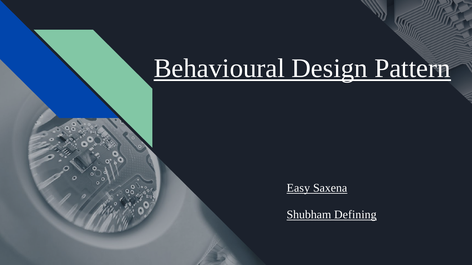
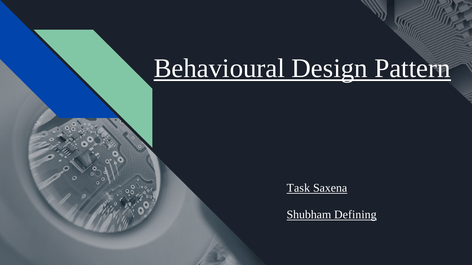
Easy: Easy -> Task
